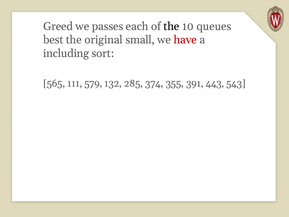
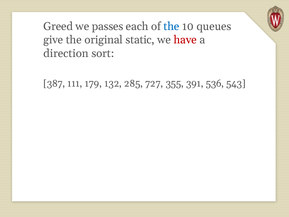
the at (171, 26) colour: black -> blue
best: best -> give
small: small -> static
including: including -> direction
565: 565 -> 387
579: 579 -> 179
374: 374 -> 727
443: 443 -> 536
